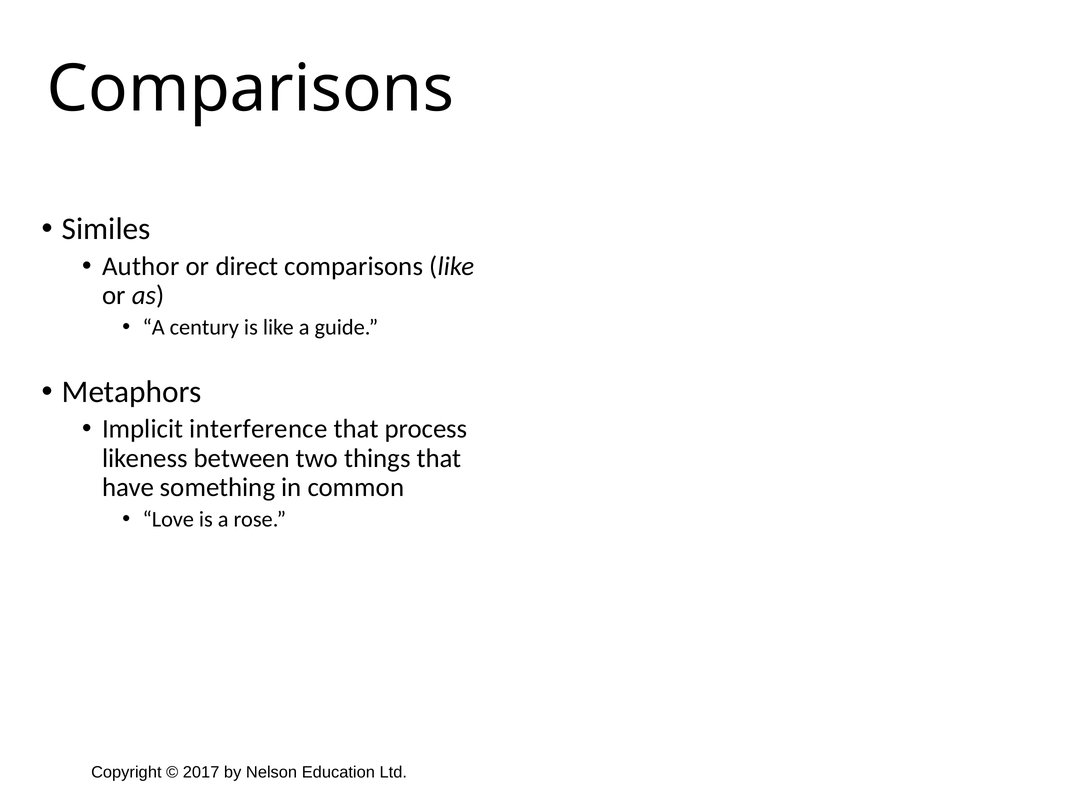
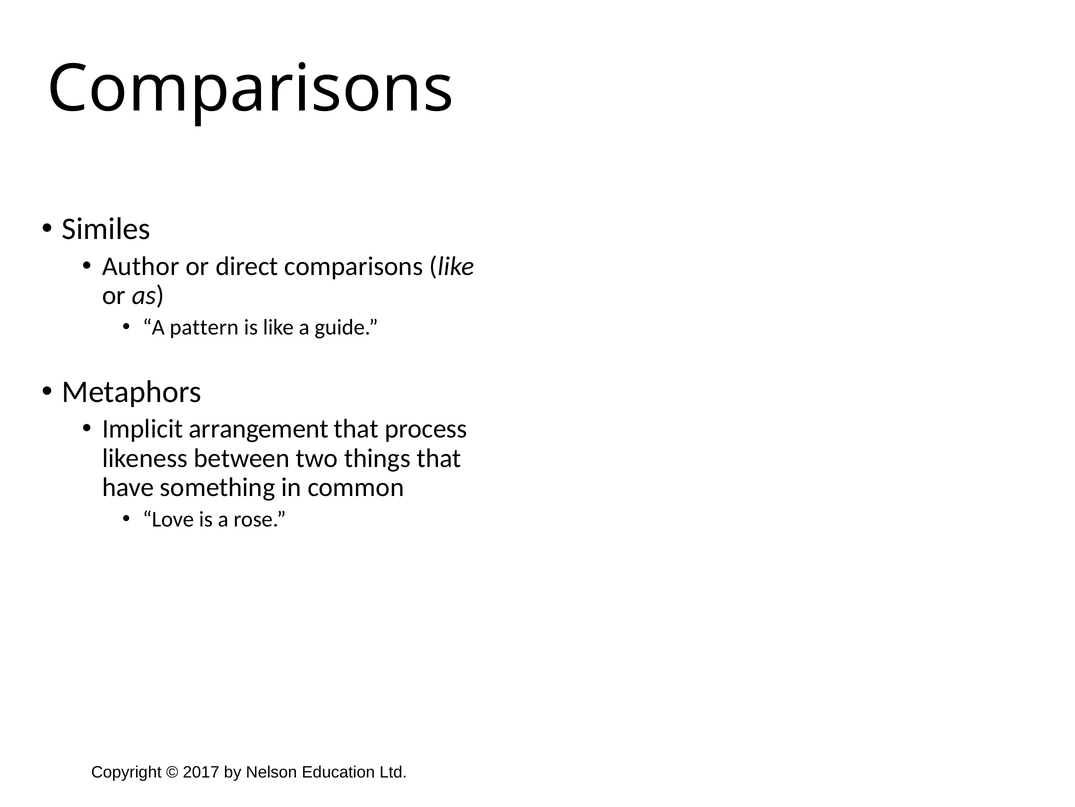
century: century -> pattern
interference: interference -> arrangement
